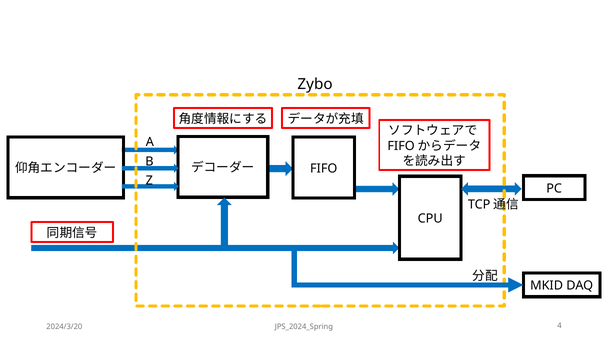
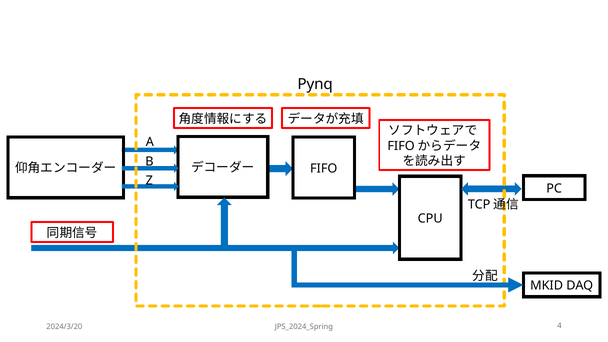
Zybo: Zybo -> Pynq
